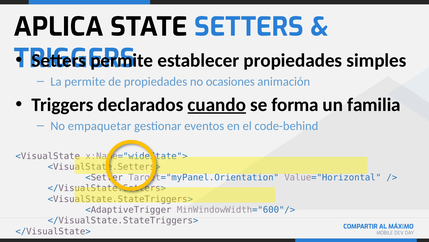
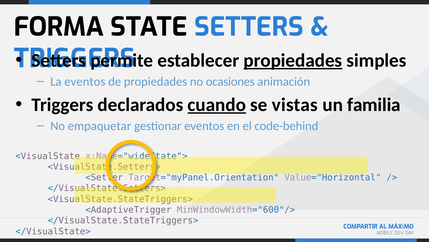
APLICA: APLICA -> FORMA
propiedades at (293, 60) underline: none -> present
La permite: permite -> eventos
forma: forma -> vistas
